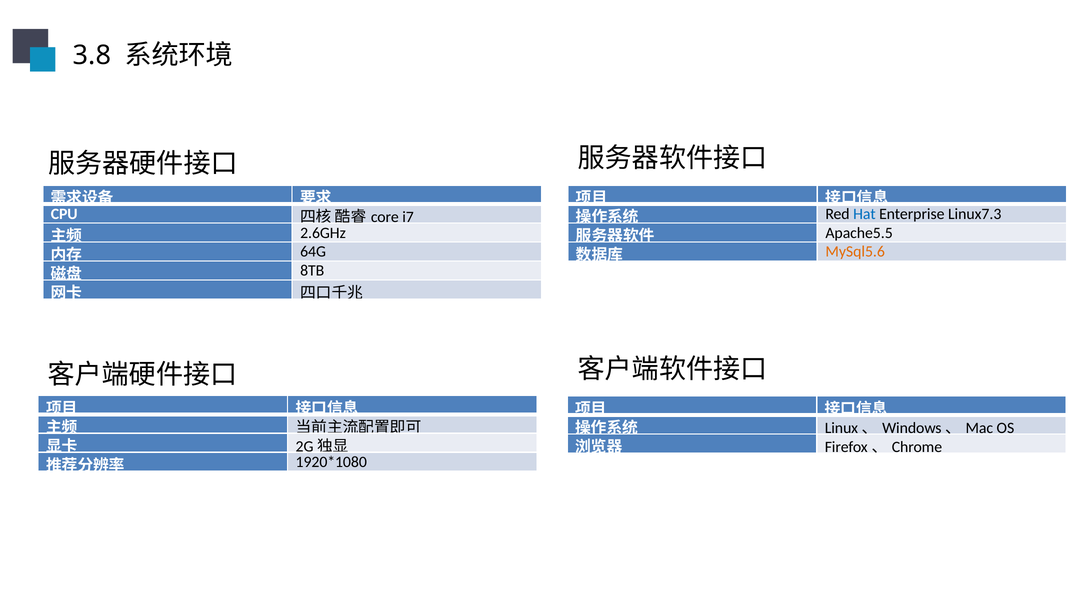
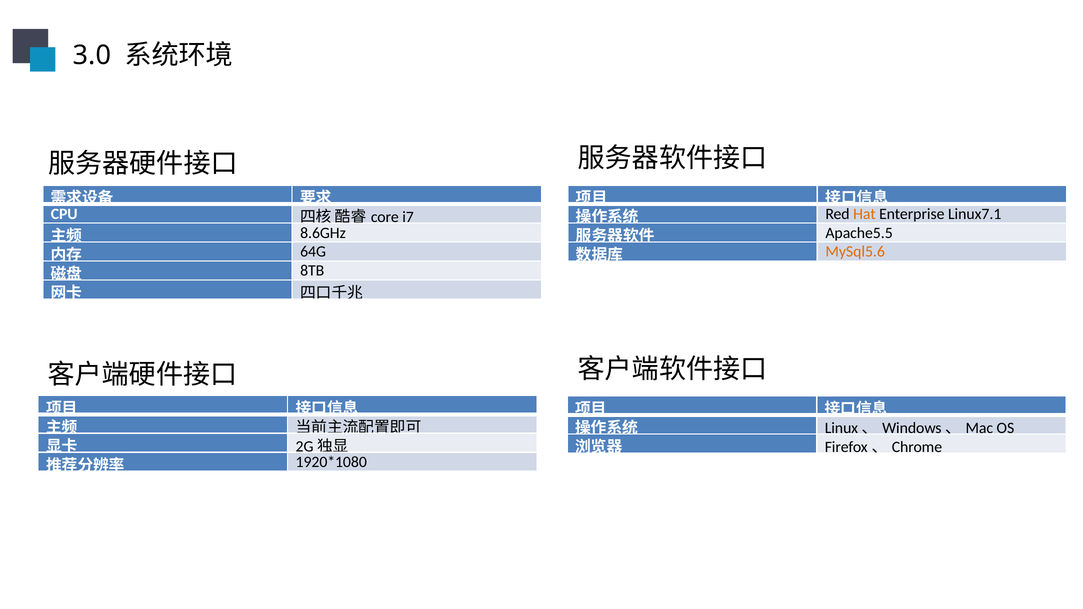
3.8: 3.8 -> 3.0
Hat colour: blue -> orange
Linux7.3: Linux7.3 -> Linux7.1
2.6GHz: 2.6GHz -> 8.6GHz
